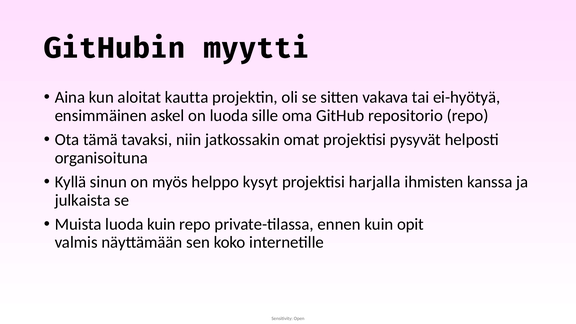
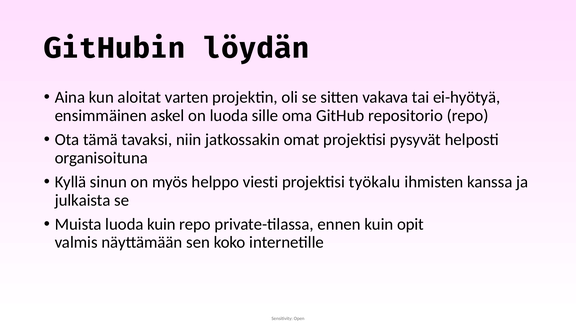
myytti: myytti -> löydän
kautta: kautta -> varten
kysyt: kysyt -> viesti
harjalla: harjalla -> työkalu
